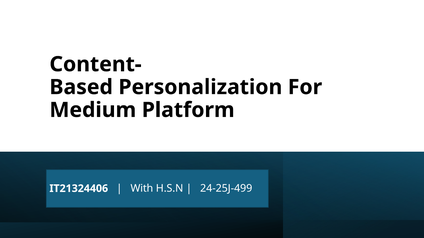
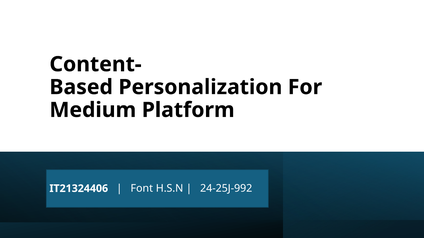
With: With -> Font
24-25J-499: 24-25J-499 -> 24-25J-992
